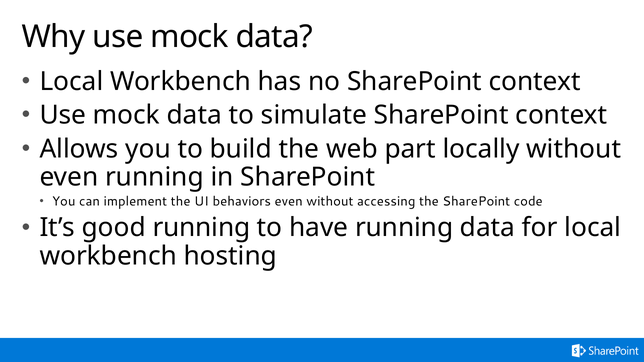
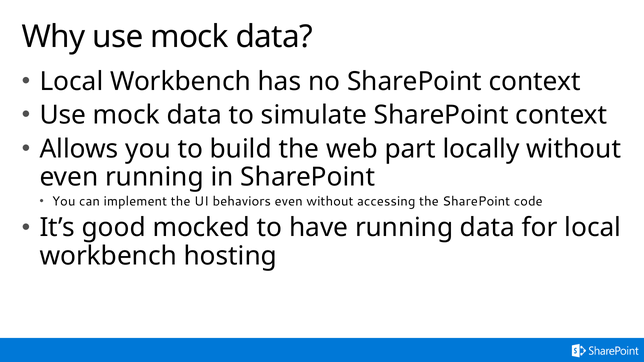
good running: running -> mocked
